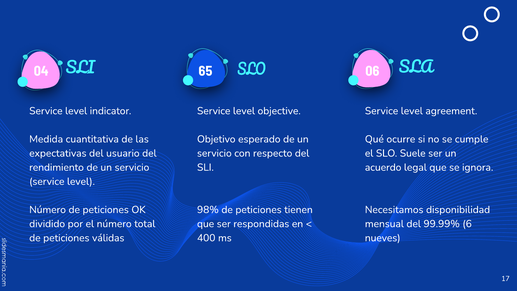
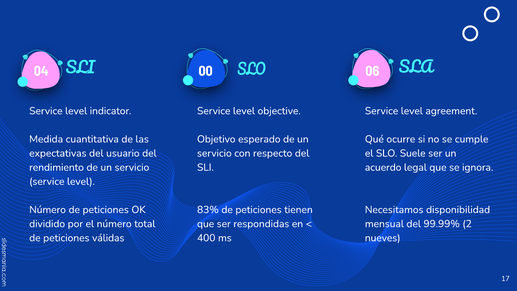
65: 65 -> 00
98%: 98% -> 83%
6: 6 -> 2
